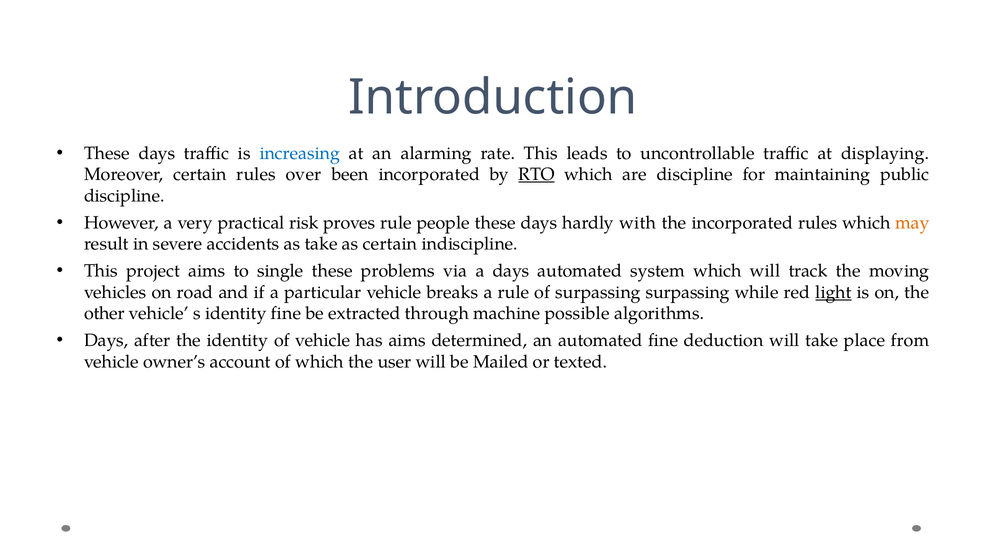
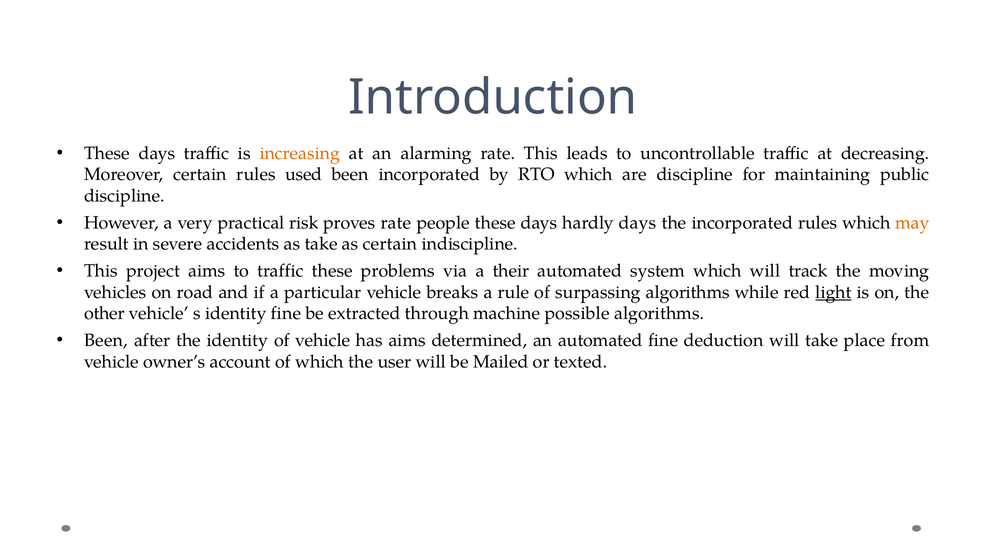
increasing colour: blue -> orange
displaying: displaying -> decreasing
over: over -> used
RTO underline: present -> none
proves rule: rule -> rate
hardly with: with -> days
to single: single -> traffic
a days: days -> their
surpassing surpassing: surpassing -> algorithms
Days at (106, 341): Days -> Been
